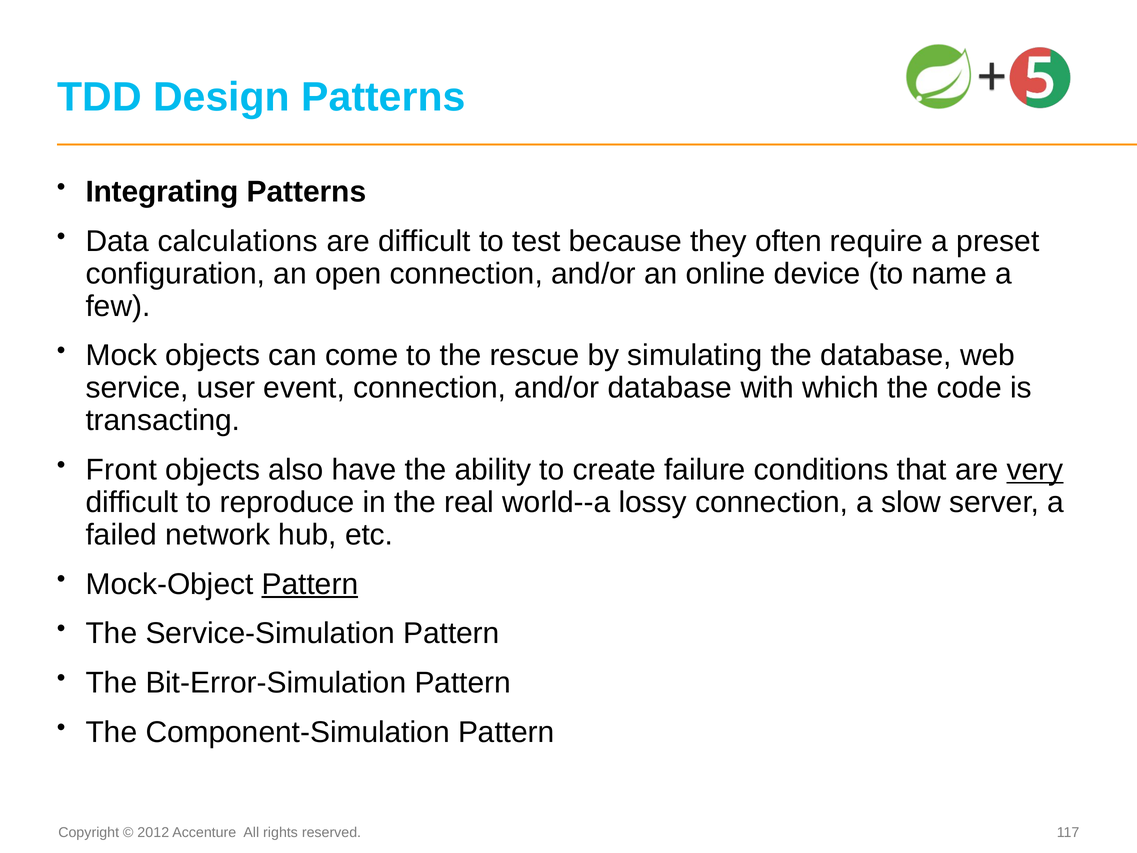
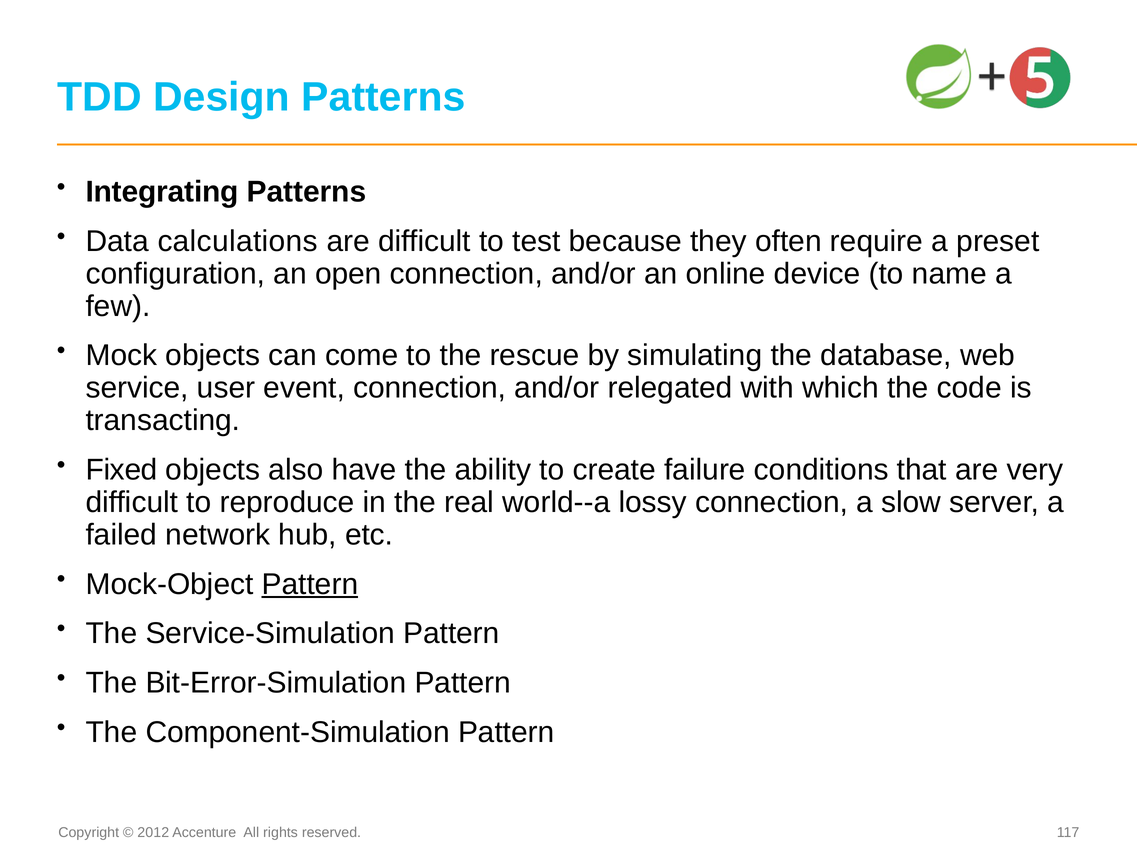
and/or database: database -> relegated
Front: Front -> Fixed
very underline: present -> none
